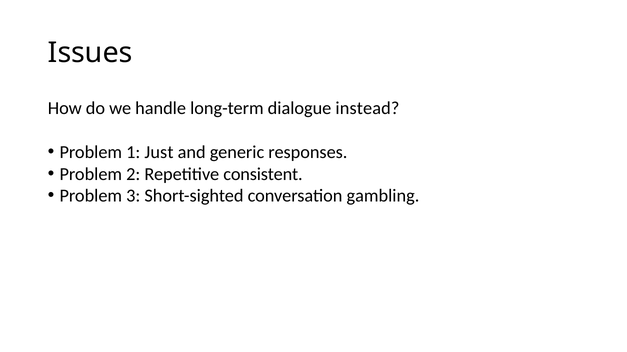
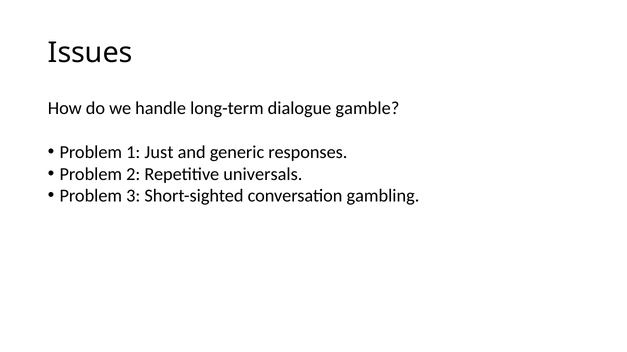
instead: instead -> gamble
consistent: consistent -> universals
